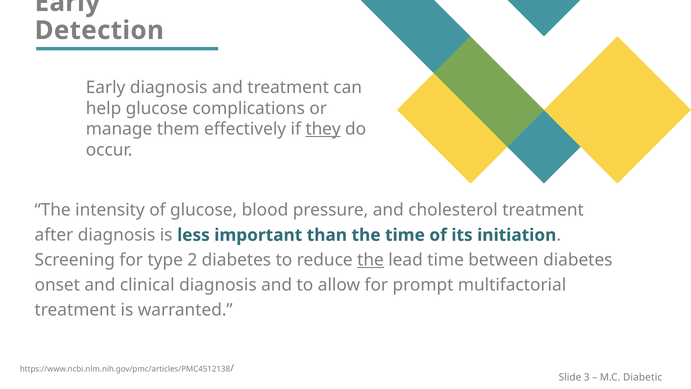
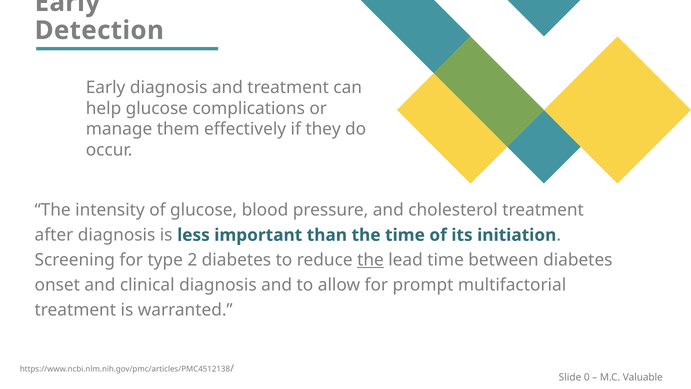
they underline: present -> none
3: 3 -> 0
Diabetic: Diabetic -> Valuable
